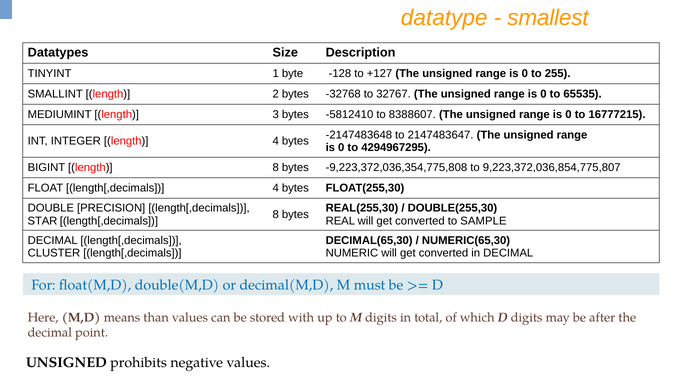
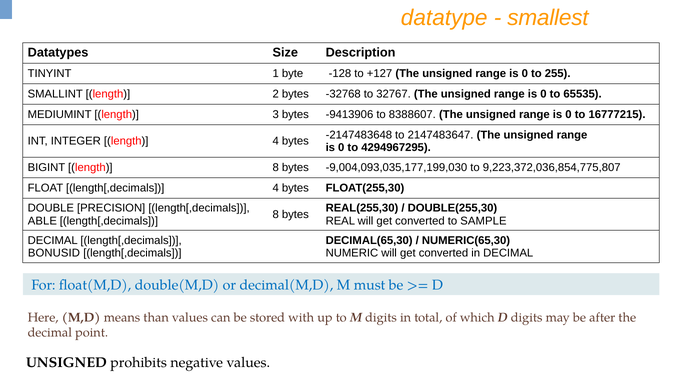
-5812410: -5812410 -> -9413906
-9,223,372,036,354,775,808: -9,223,372,036,354,775,808 -> -9,004,093,035,177,199,030
STAR: STAR -> ABLE
CLUSTER: CLUSTER -> BONUSID
